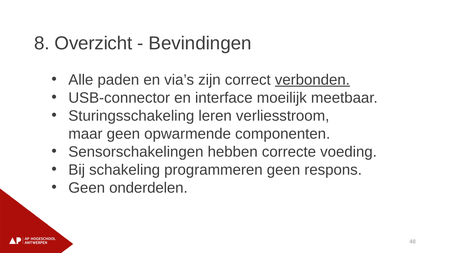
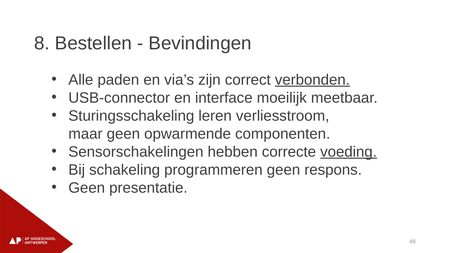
Overzicht: Overzicht -> Bestellen
voeding underline: none -> present
onderdelen: onderdelen -> presentatie
